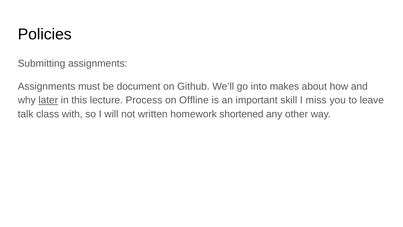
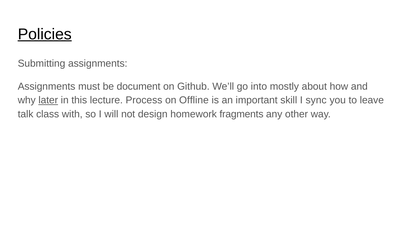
Policies underline: none -> present
makes: makes -> mostly
miss: miss -> sync
written: written -> design
shortened: shortened -> fragments
